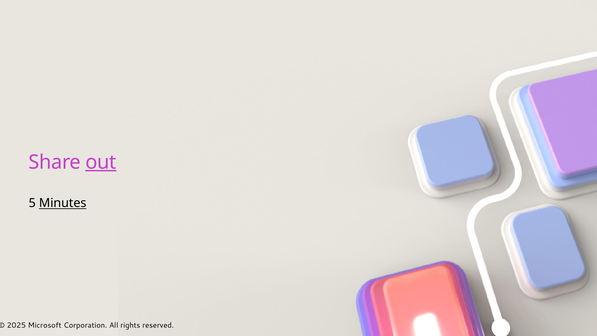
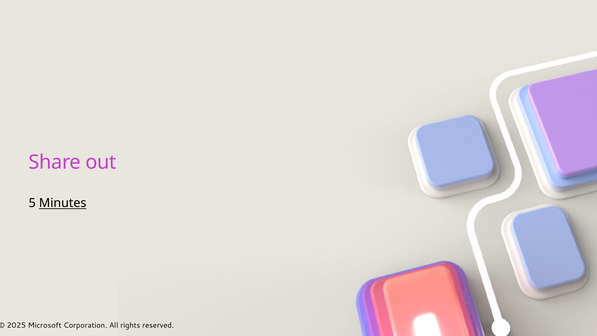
out underline: present -> none
